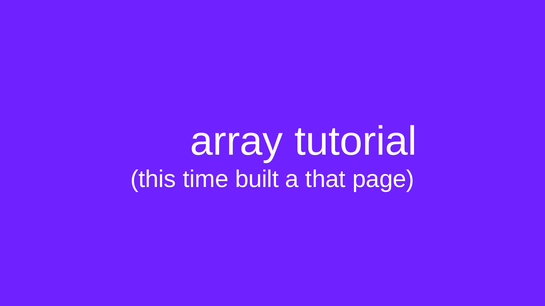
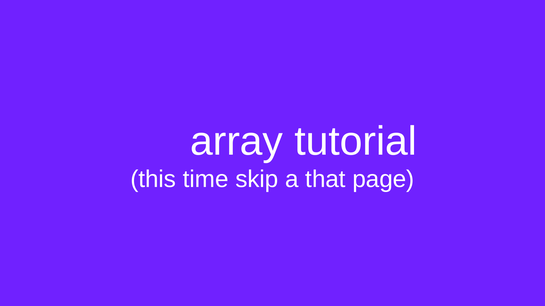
built: built -> skip
